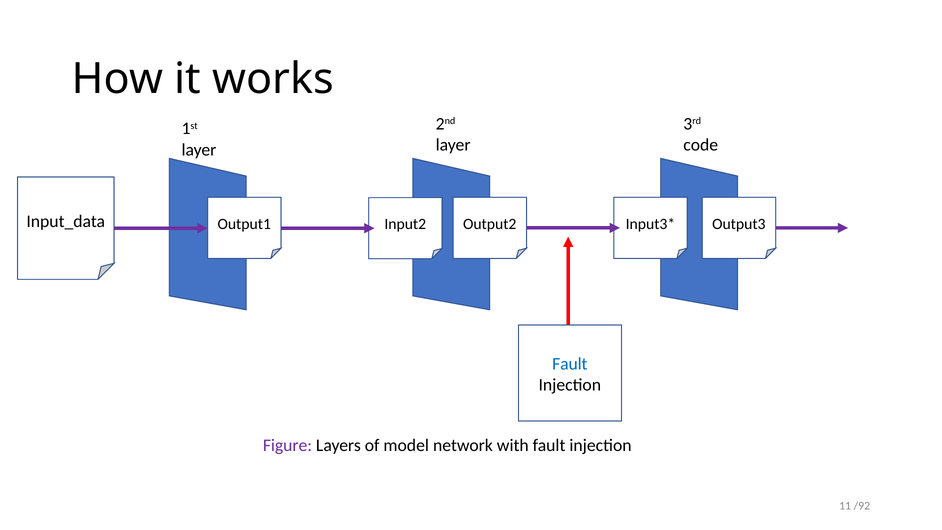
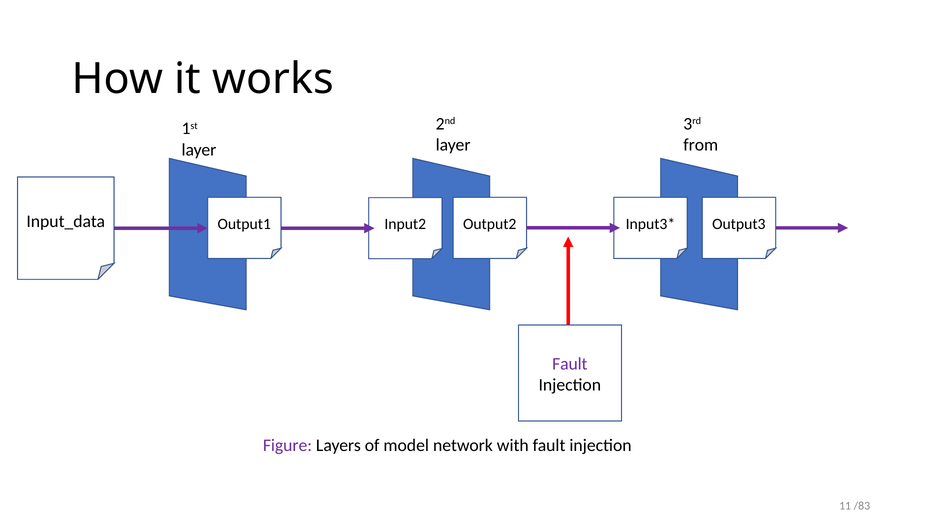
code: code -> from
Fault at (570, 364) colour: blue -> purple
/92: /92 -> /83
